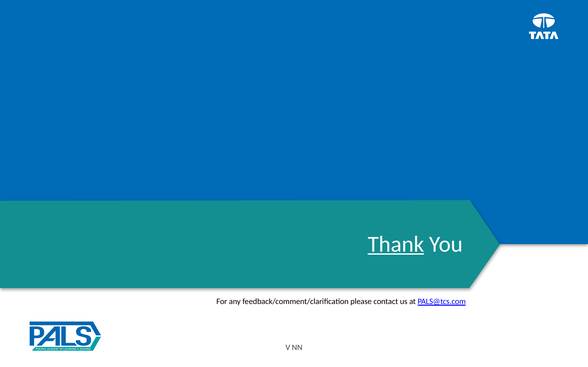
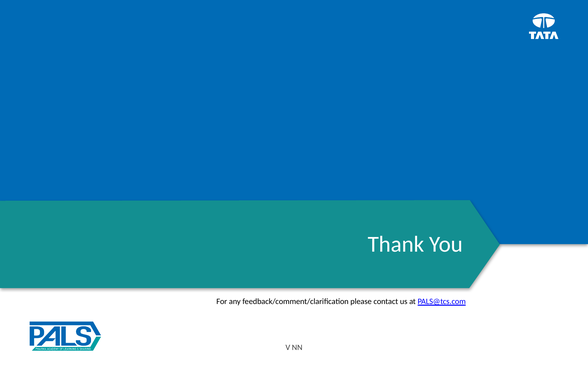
Thank underline: present -> none
